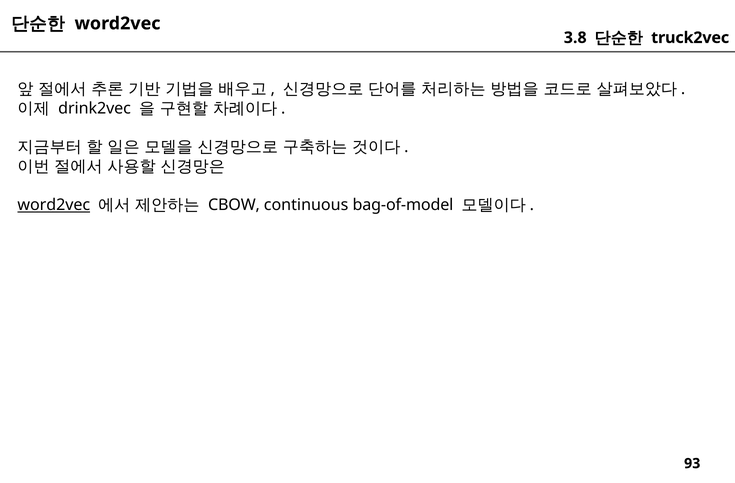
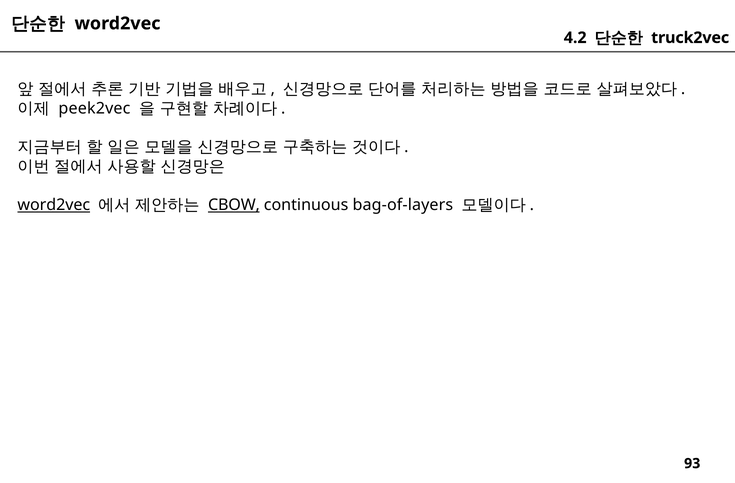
3.8: 3.8 -> 4.2
drink2vec: drink2vec -> peek2vec
CBOW underline: none -> present
bag-of-model: bag-of-model -> bag-of-layers
